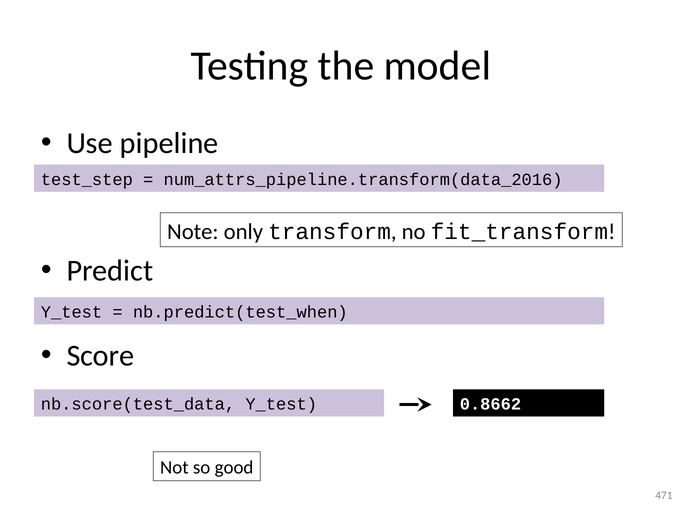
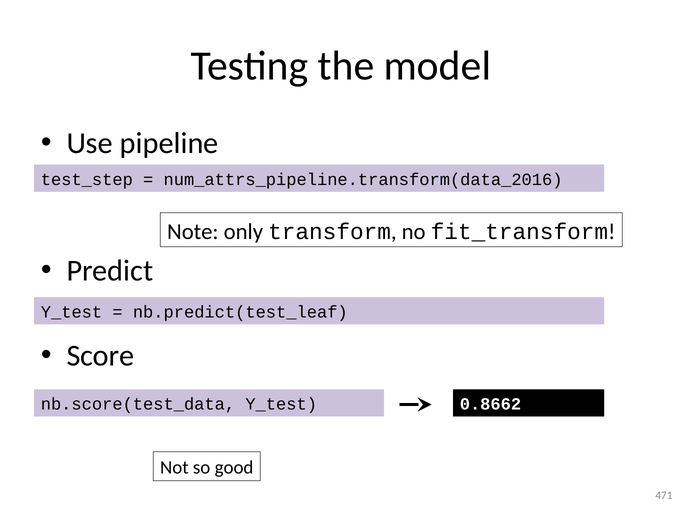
nb.predict(test_when: nb.predict(test_when -> nb.predict(test_leaf
